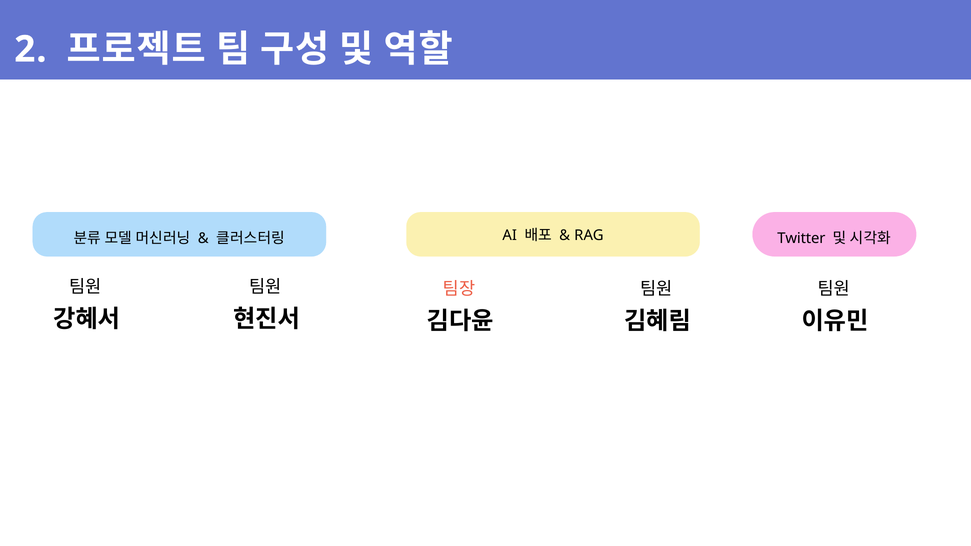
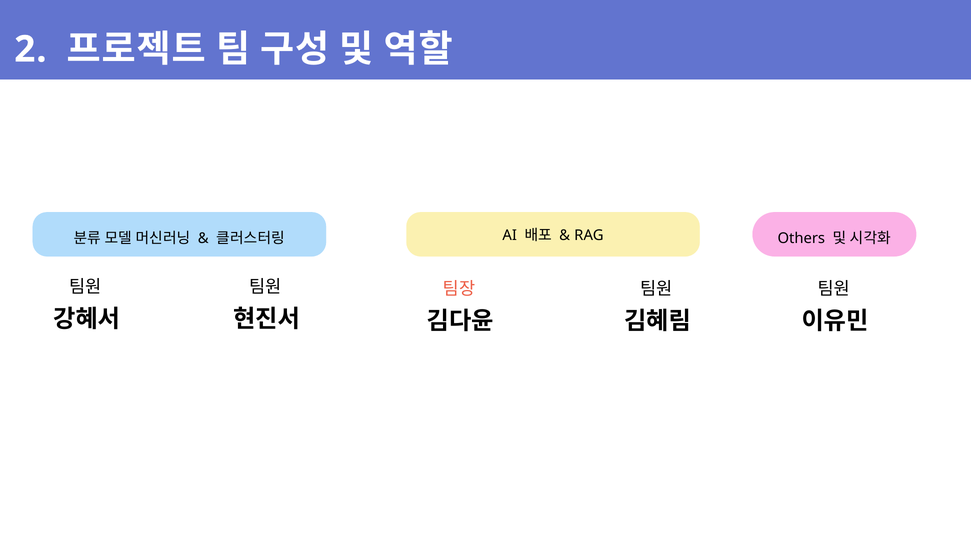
Twitter: Twitter -> Others
